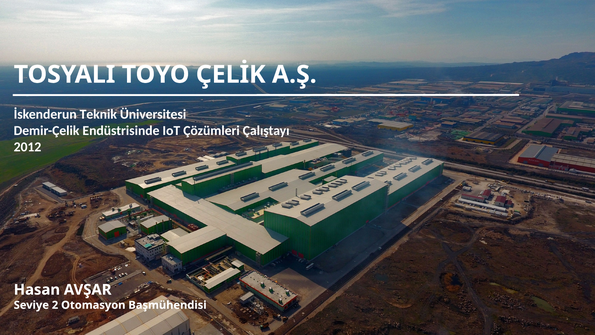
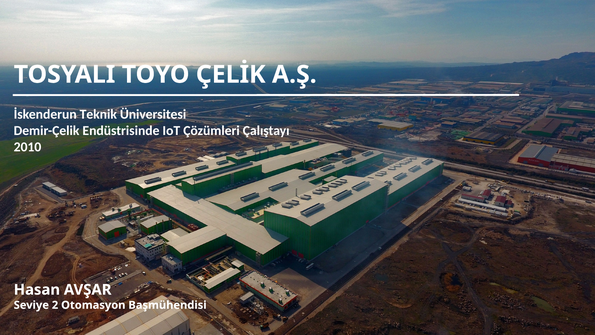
2012: 2012 -> 2010
